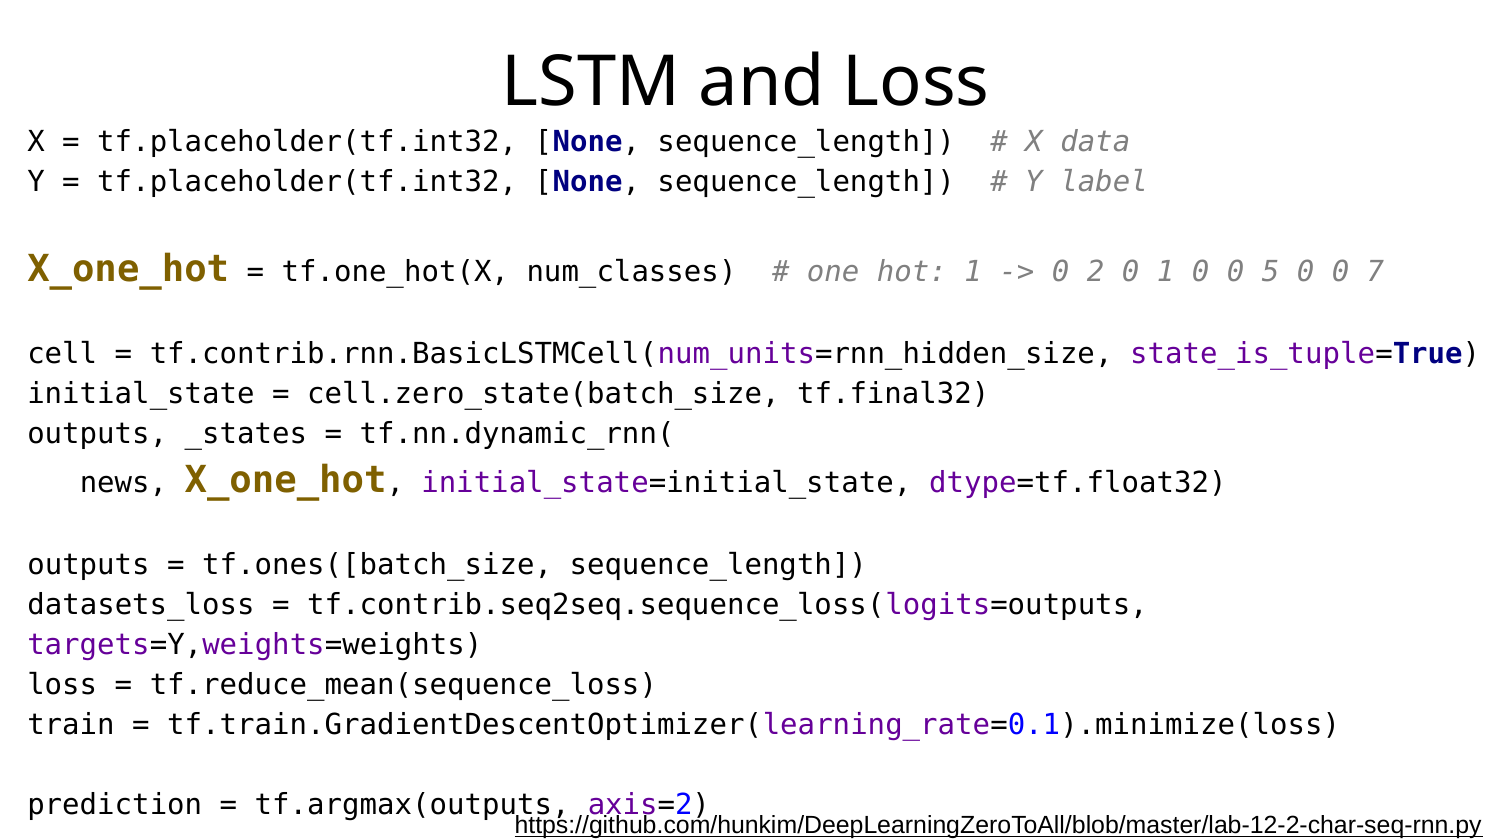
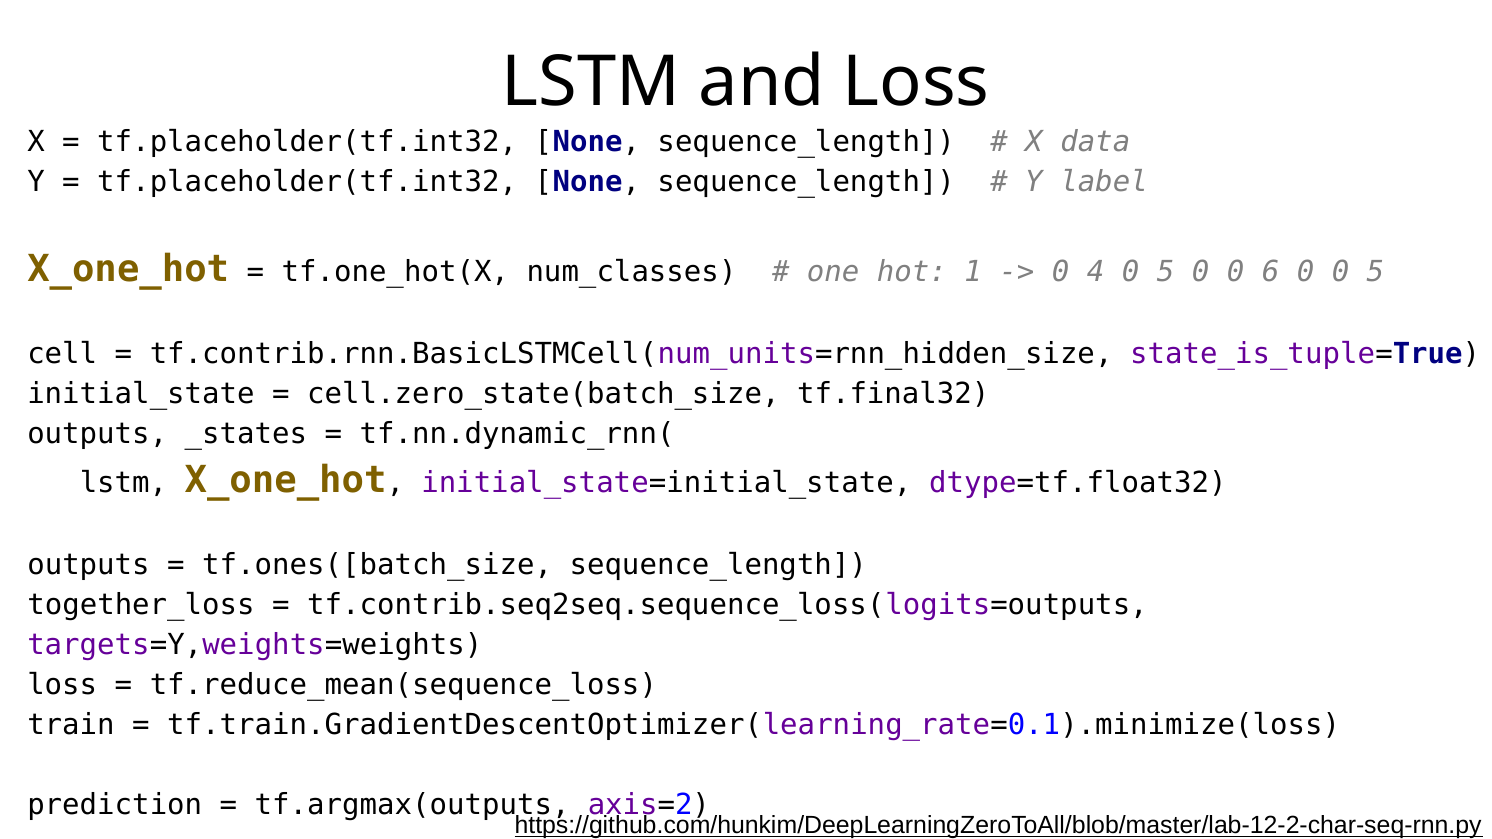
2: 2 -> 4
1 at (1165, 272): 1 -> 5
5: 5 -> 6
0 0 7: 7 -> 5
news at (123, 483): news -> lstm
datasets_loss: datasets_loss -> together_loss
